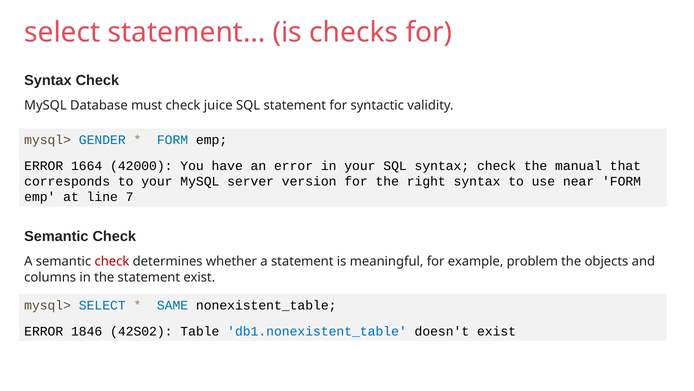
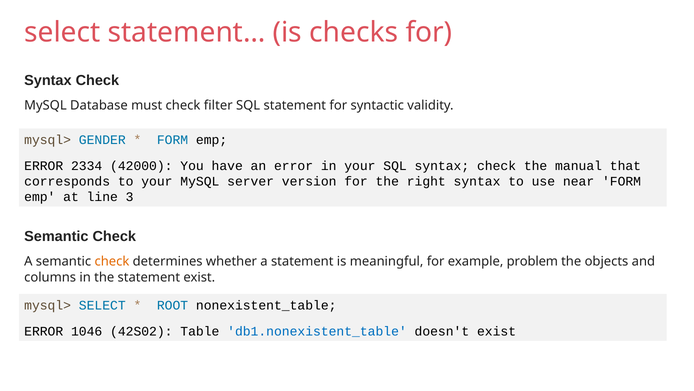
juice: juice -> filter
1664: 1664 -> 2334
7: 7 -> 3
check at (112, 261) colour: red -> orange
SAME: SAME -> ROOT
1846: 1846 -> 1046
